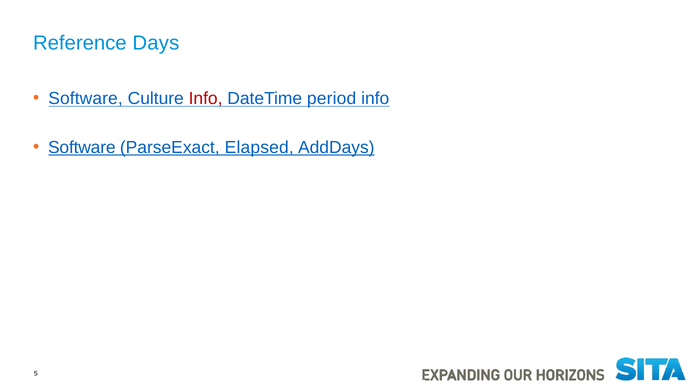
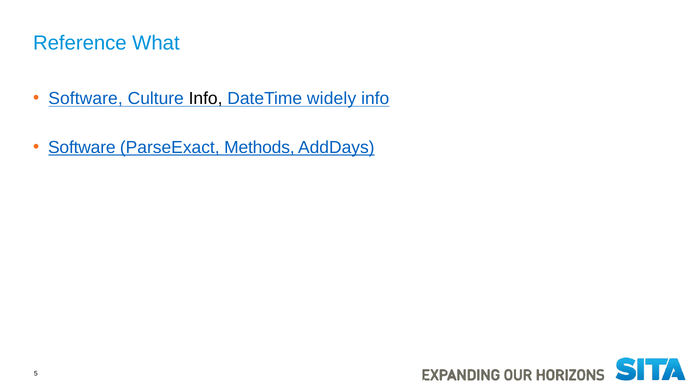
Days: Days -> What
Info at (206, 99) colour: red -> black
period: period -> widely
Elapsed: Elapsed -> Methods
